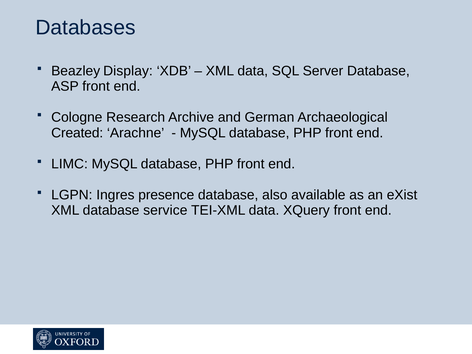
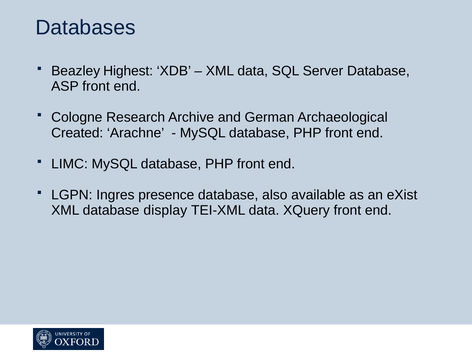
Display: Display -> Highest
service: service -> display
